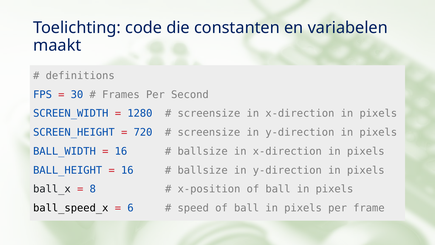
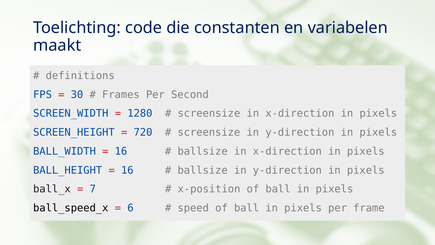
8: 8 -> 7
